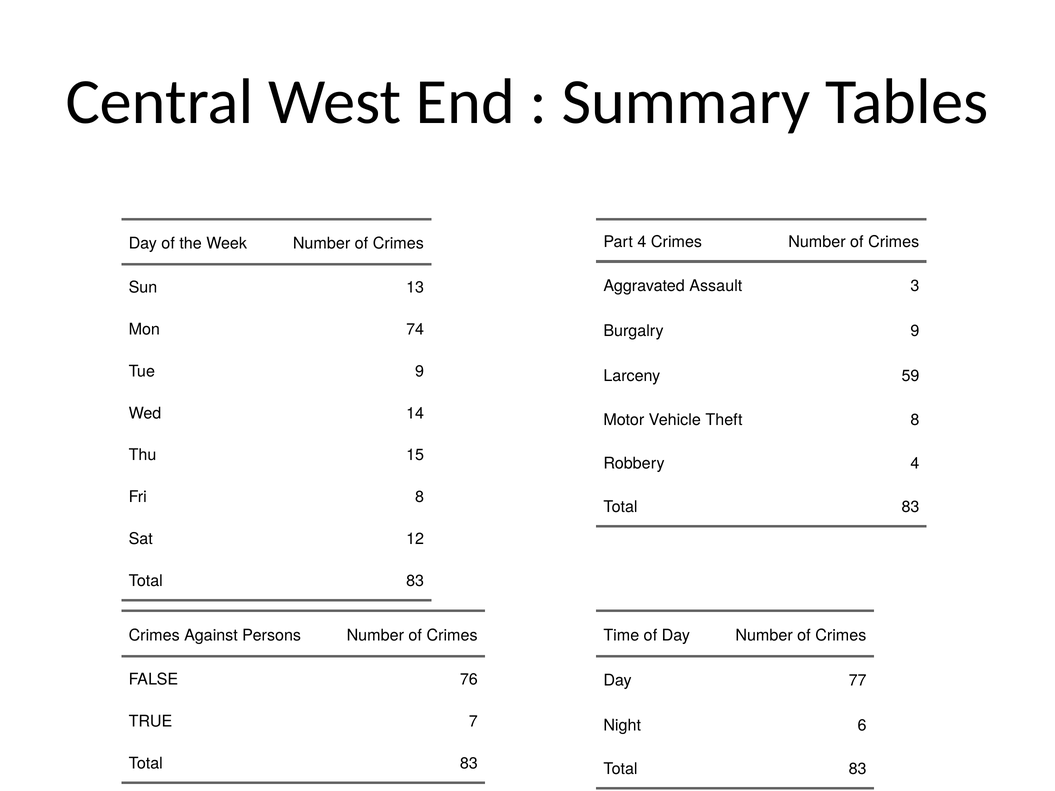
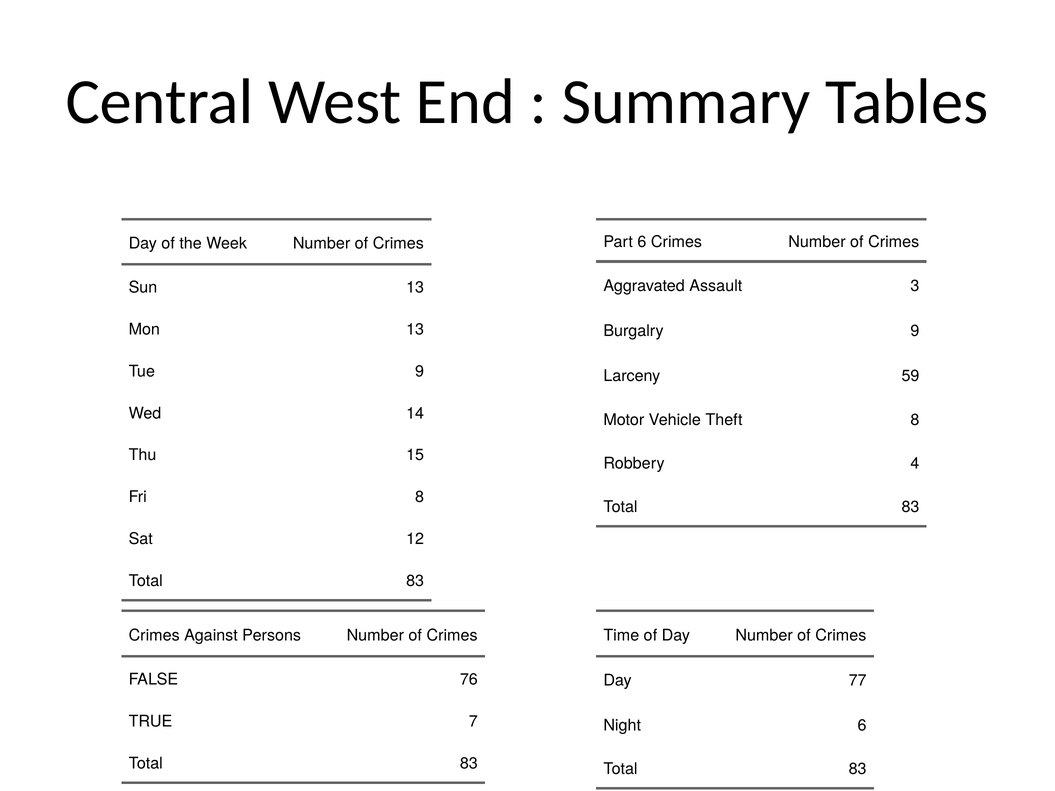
Part 4: 4 -> 6
Mon 74: 74 -> 13
